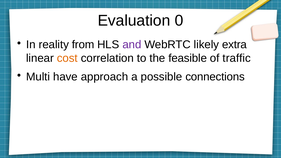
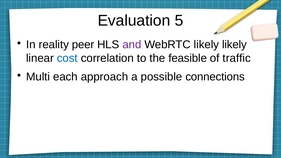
0: 0 -> 5
from: from -> peer
likely extra: extra -> likely
cost colour: orange -> blue
have: have -> each
